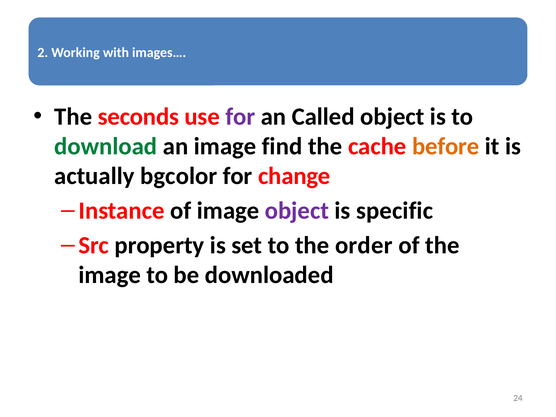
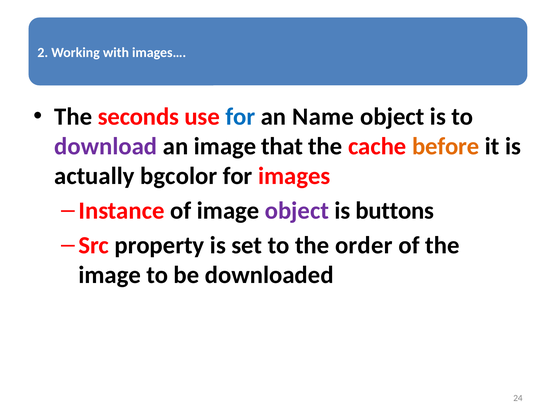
for at (240, 117) colour: purple -> blue
Called: Called -> Name
download colour: green -> purple
find: find -> that
change: change -> images
specific: specific -> buttons
